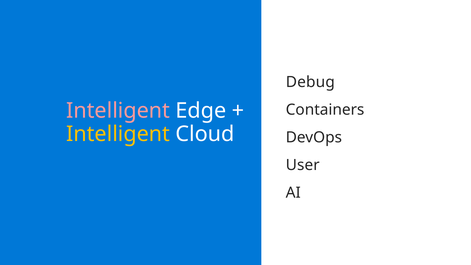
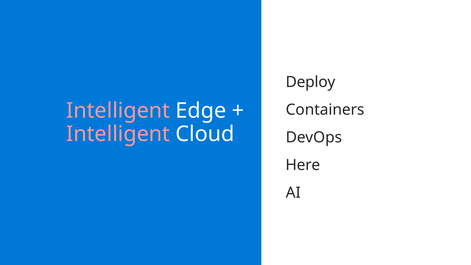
Debug: Debug -> Deploy
Intelligent at (118, 134) colour: yellow -> pink
User: User -> Here
